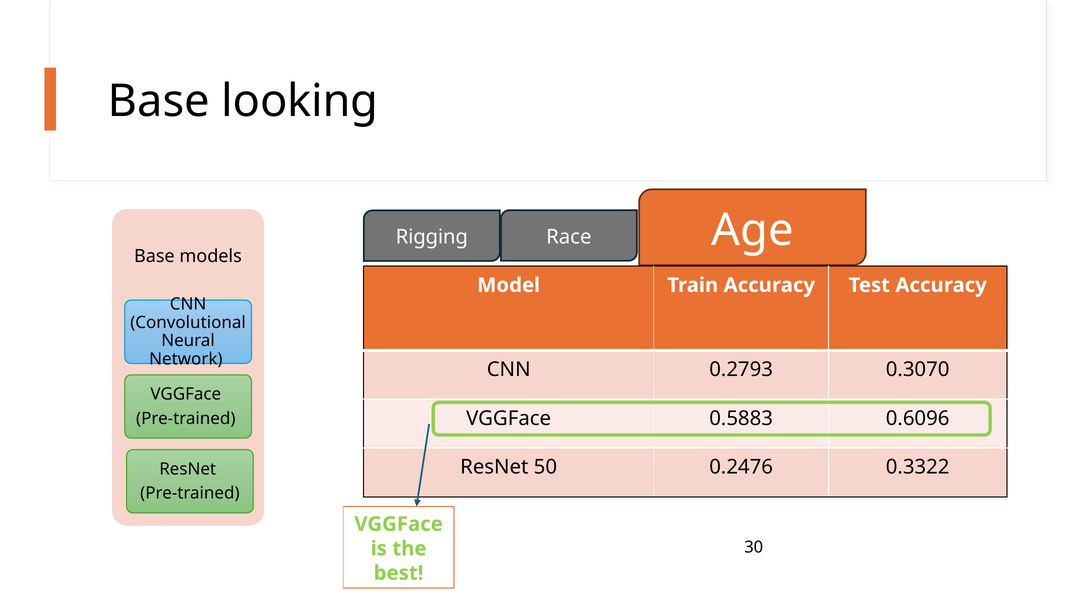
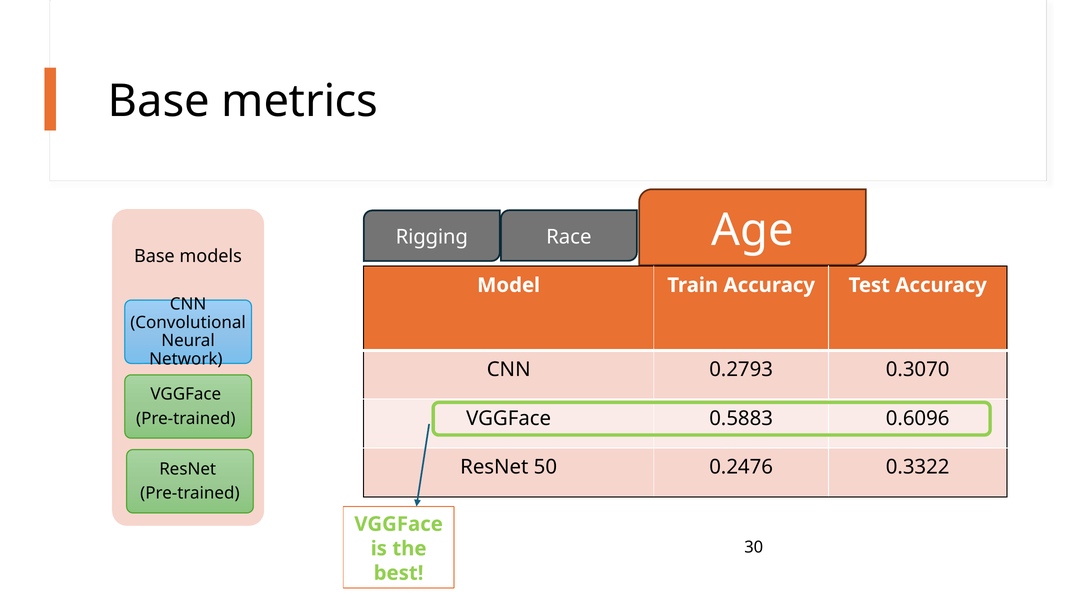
looking: looking -> metrics
